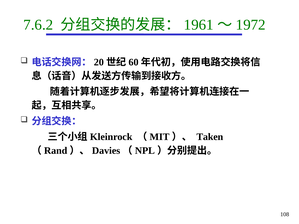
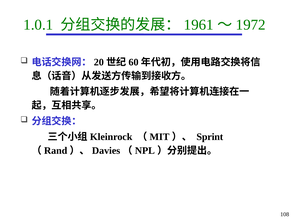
7.6.2: 7.6.2 -> 1.0.1
Taken: Taken -> Sprint
